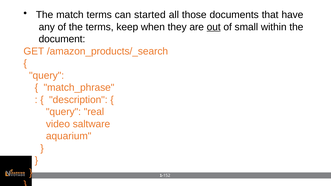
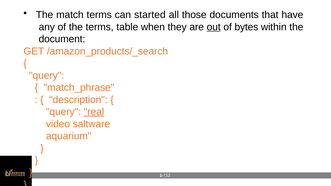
keep: keep -> table
small: small -> bytes
real underline: none -> present
